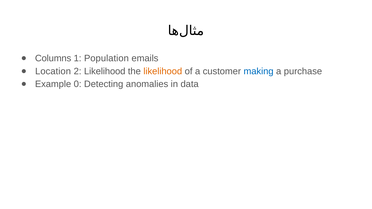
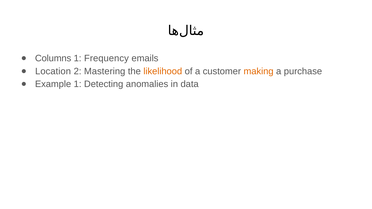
Population: Population -> Frequency
2 Likelihood: Likelihood -> Mastering
making colour: blue -> orange
Example 0: 0 -> 1
